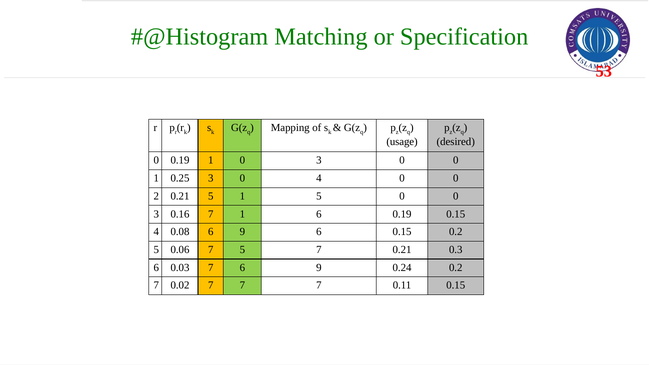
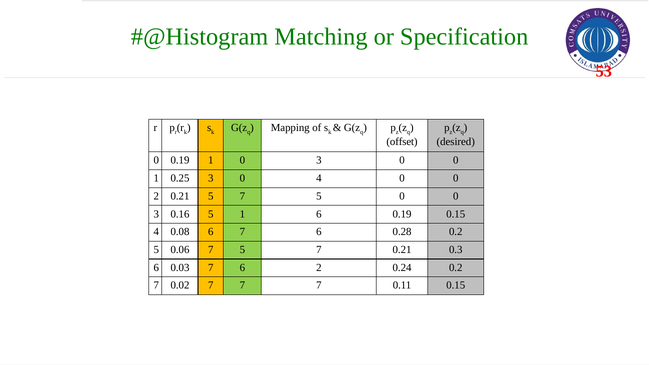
usage: usage -> offset
0.21 5 1: 1 -> 7
0.16 7: 7 -> 5
0.08 6 9: 9 -> 7
6 0.15: 0.15 -> 0.28
7 6 9: 9 -> 2
